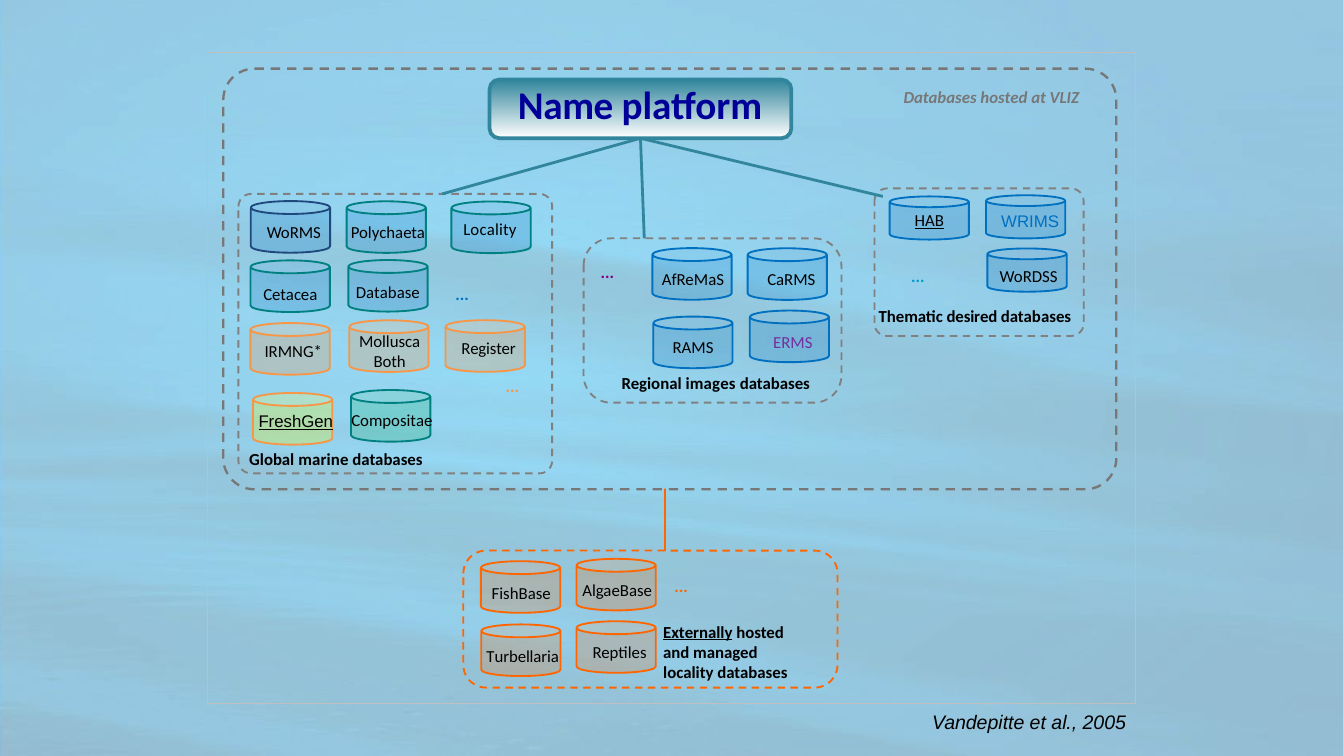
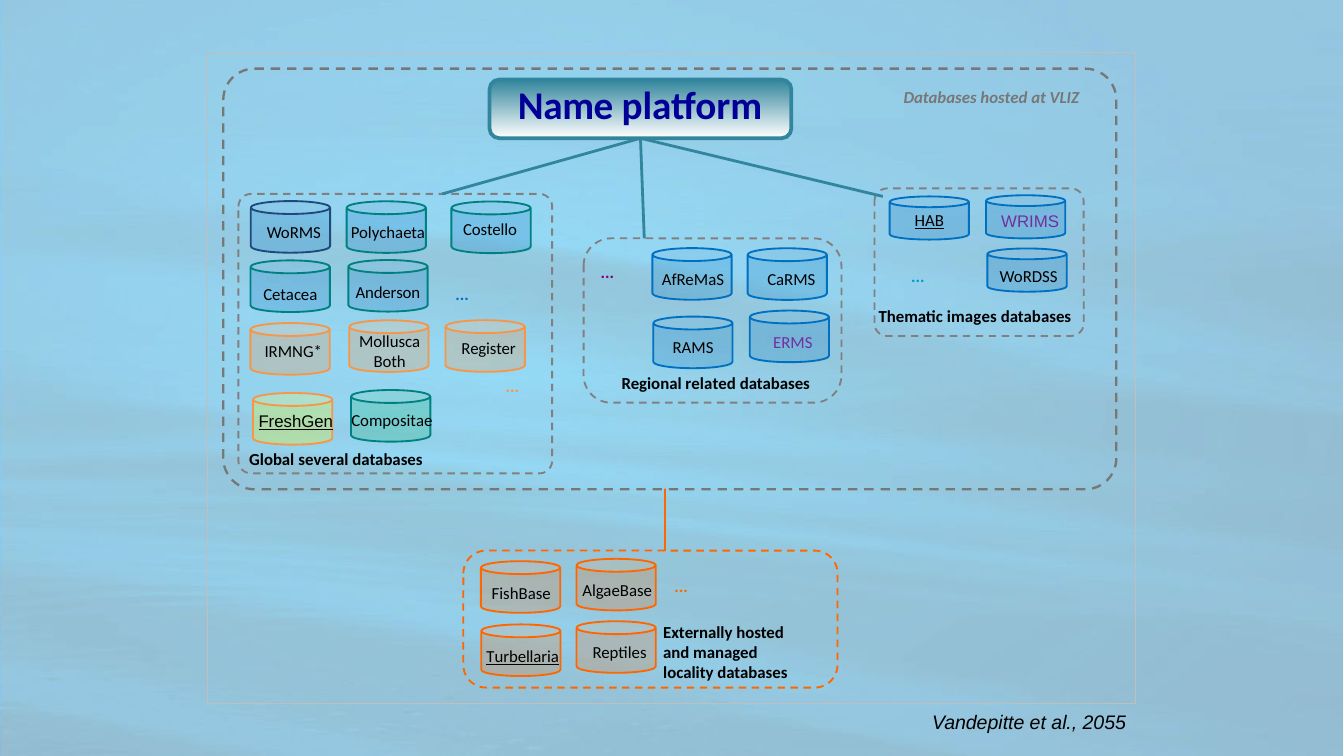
WRIMS colour: blue -> purple
Locality at (490, 230): Locality -> Costello
Database: Database -> Anderson
desired: desired -> images
images: images -> related
marine: marine -> several
Externally underline: present -> none
Turbellaria underline: none -> present
2005: 2005 -> 2055
